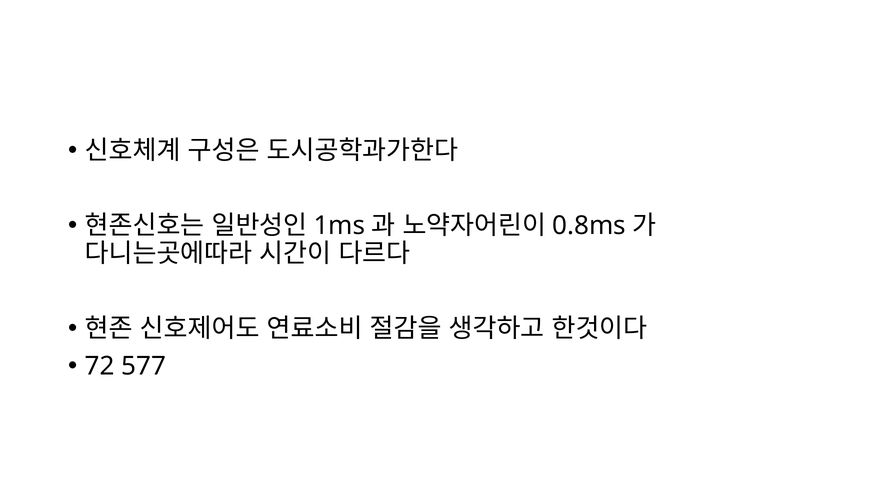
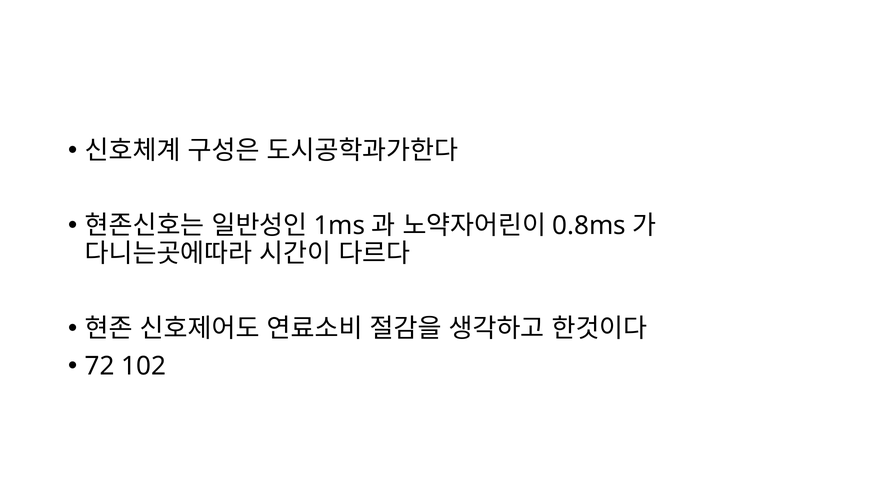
577: 577 -> 102
